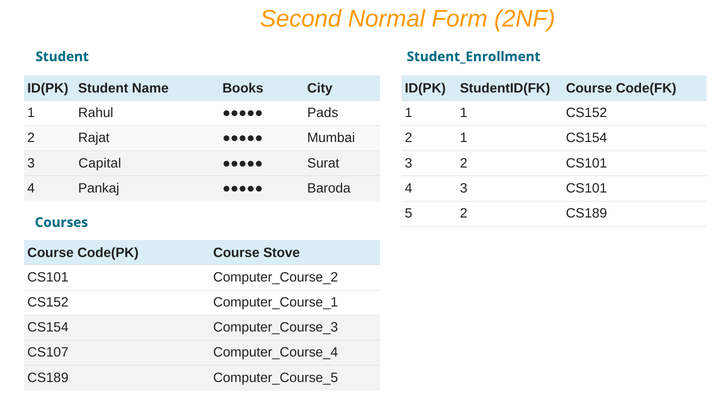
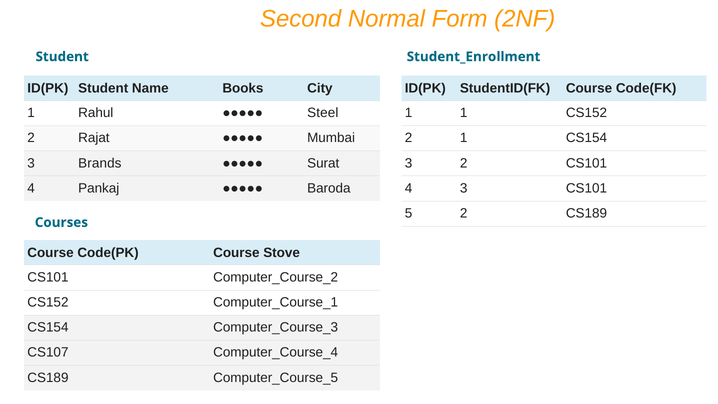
Pads: Pads -> Steel
Capital: Capital -> Brands
